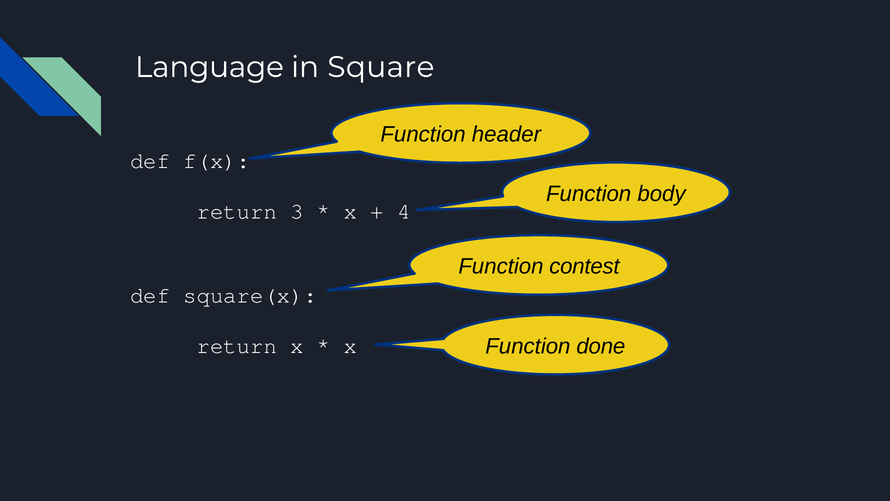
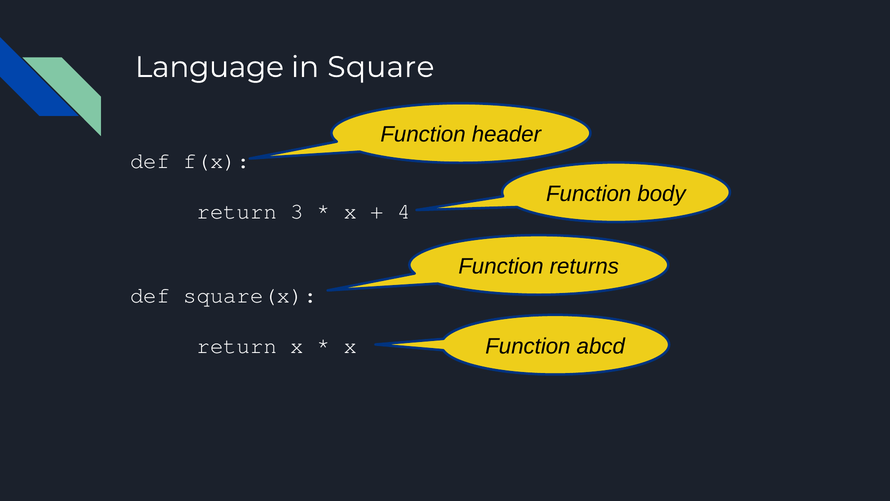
contest: contest -> returns
done: done -> abcd
